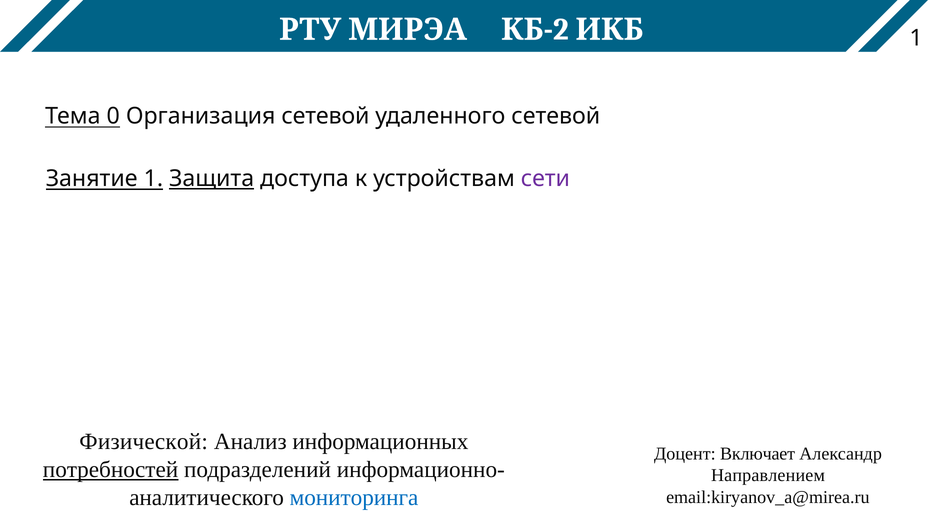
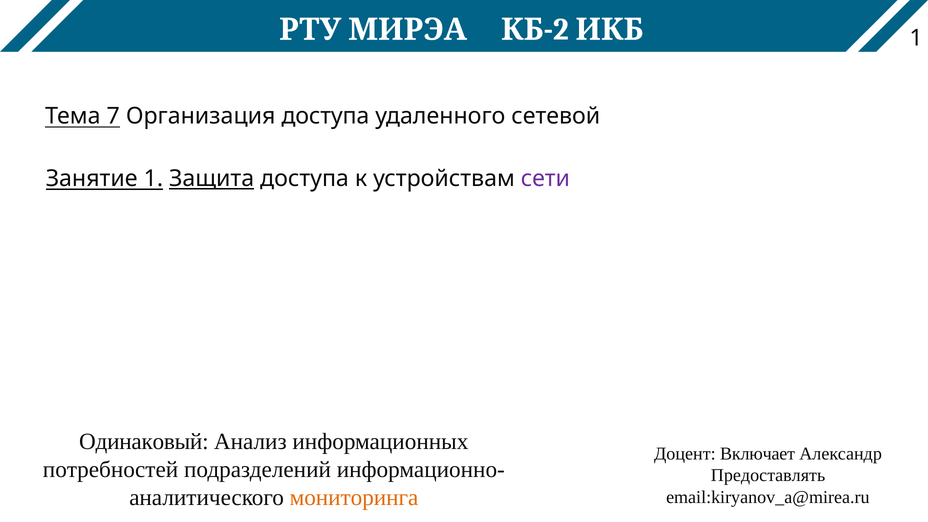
0: 0 -> 7
Организация сетевой: сетевой -> доступа
Физической: Физической -> Одинаковый
потребностей underline: present -> none
Направлением: Направлением -> Предоставлять
мониторинга colour: blue -> orange
